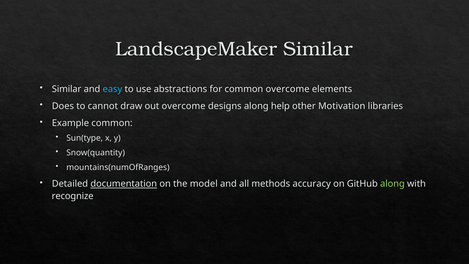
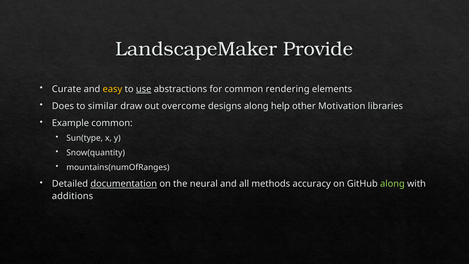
LandscapeMaker Similar: Similar -> Provide
Similar at (67, 89): Similar -> Curate
easy colour: light blue -> yellow
use underline: none -> present
common overcome: overcome -> rendering
cannot: cannot -> similar
model: model -> neural
recognize: recognize -> additions
